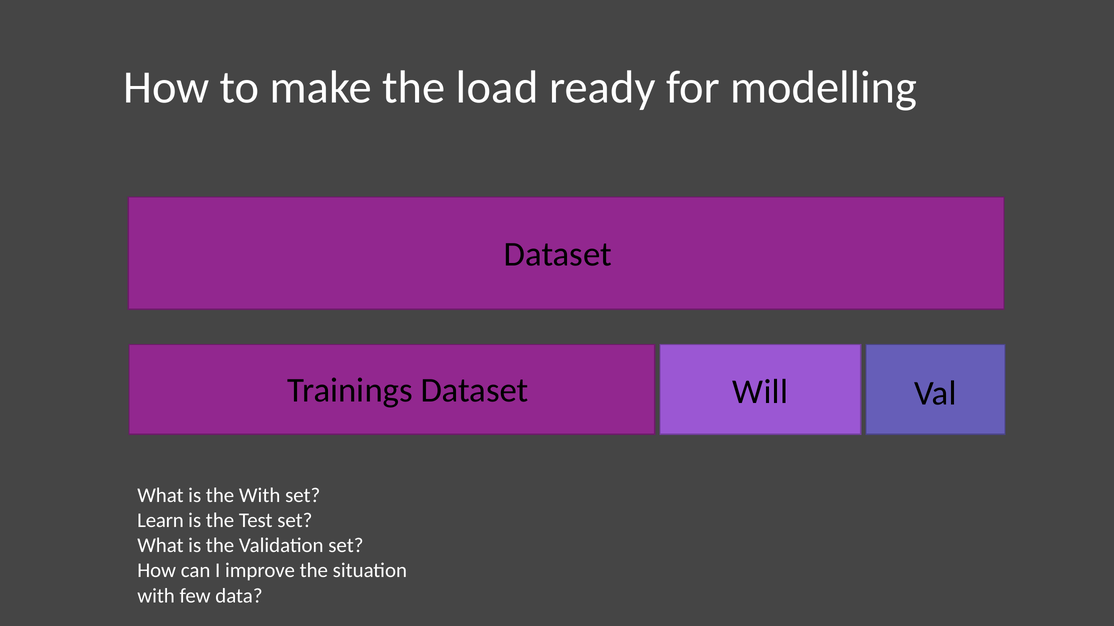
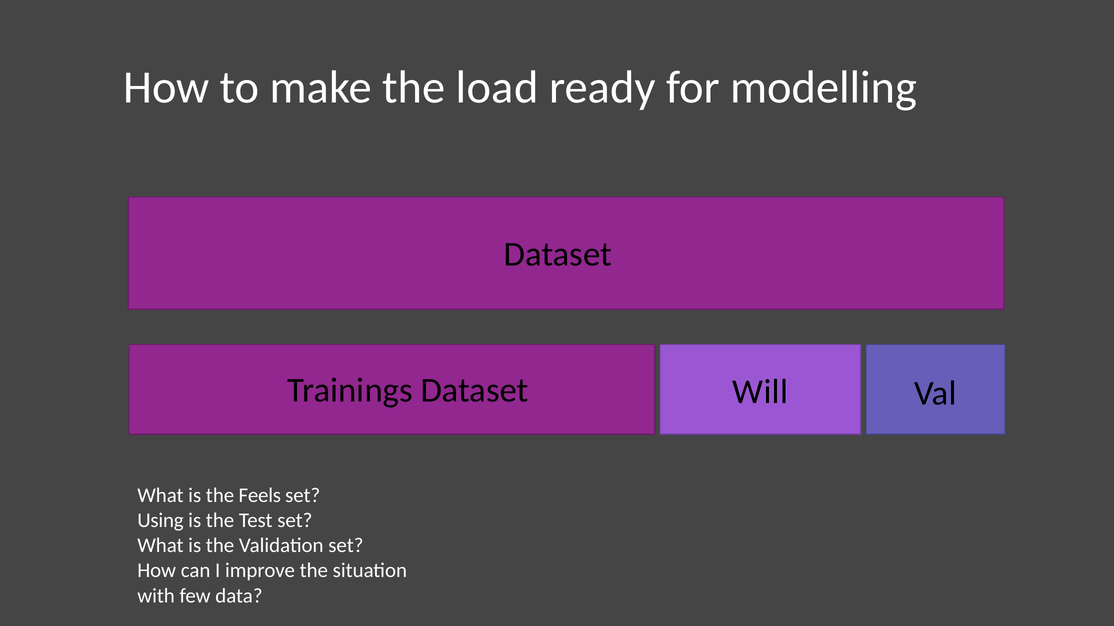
the With: With -> Feels
Learn: Learn -> Using
